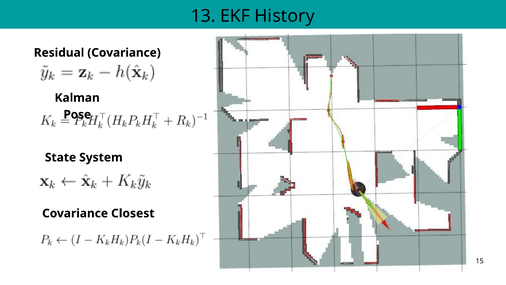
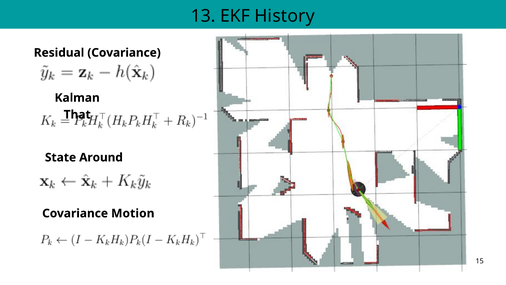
Pose: Pose -> That
System: System -> Around
Closest: Closest -> Motion
